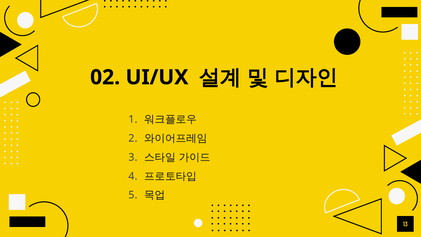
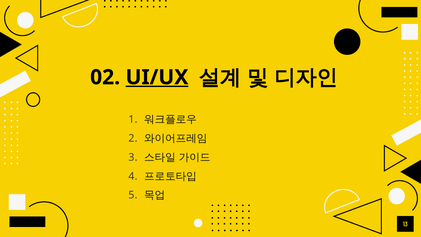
UI/UX underline: none -> present
